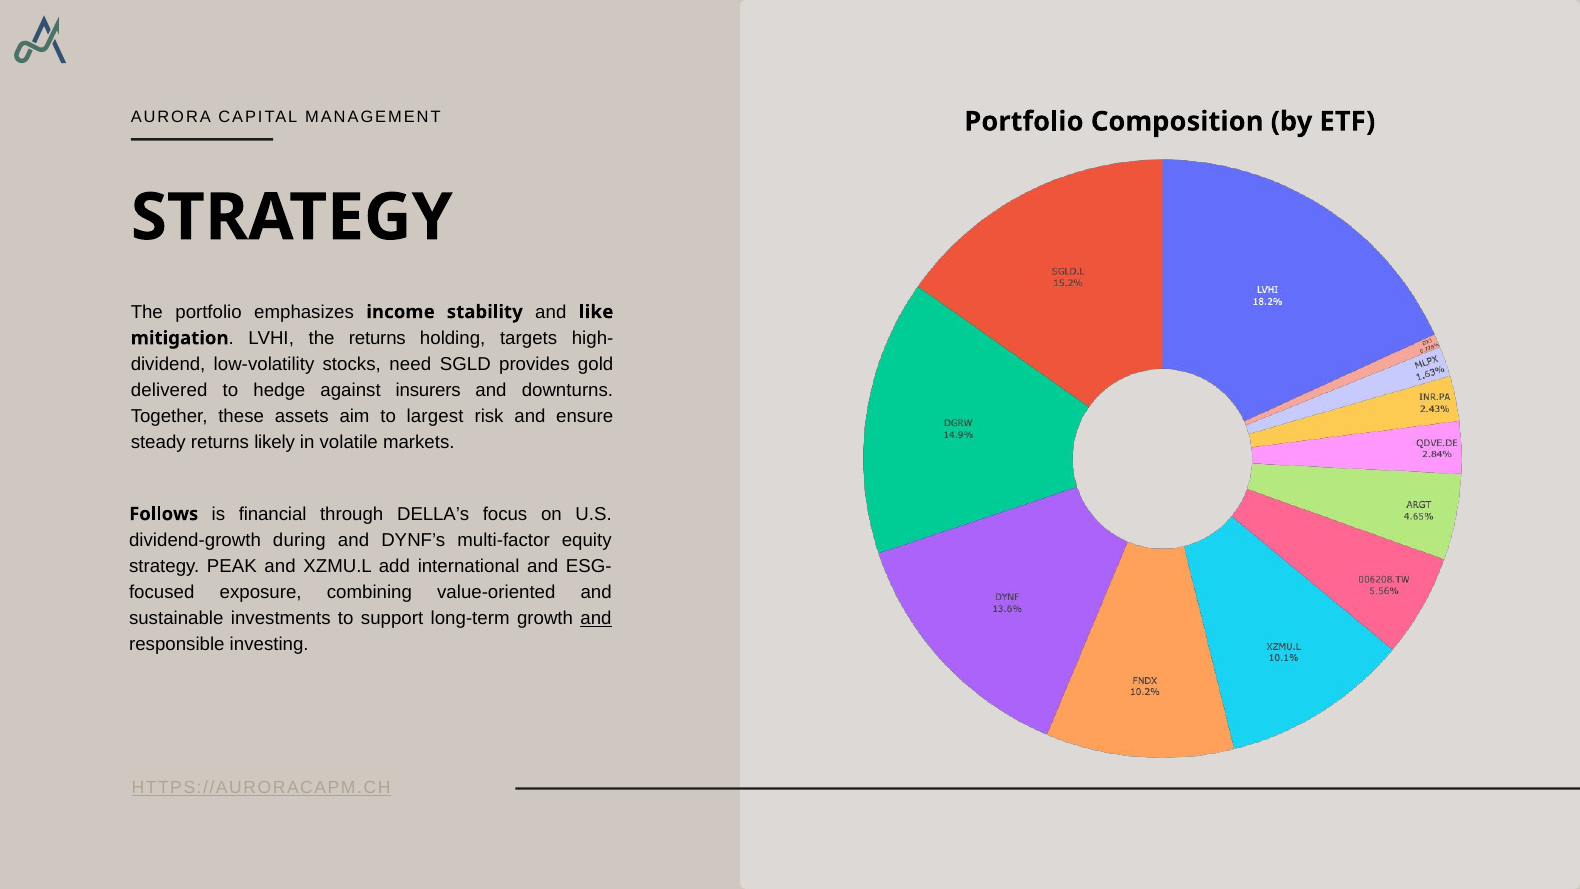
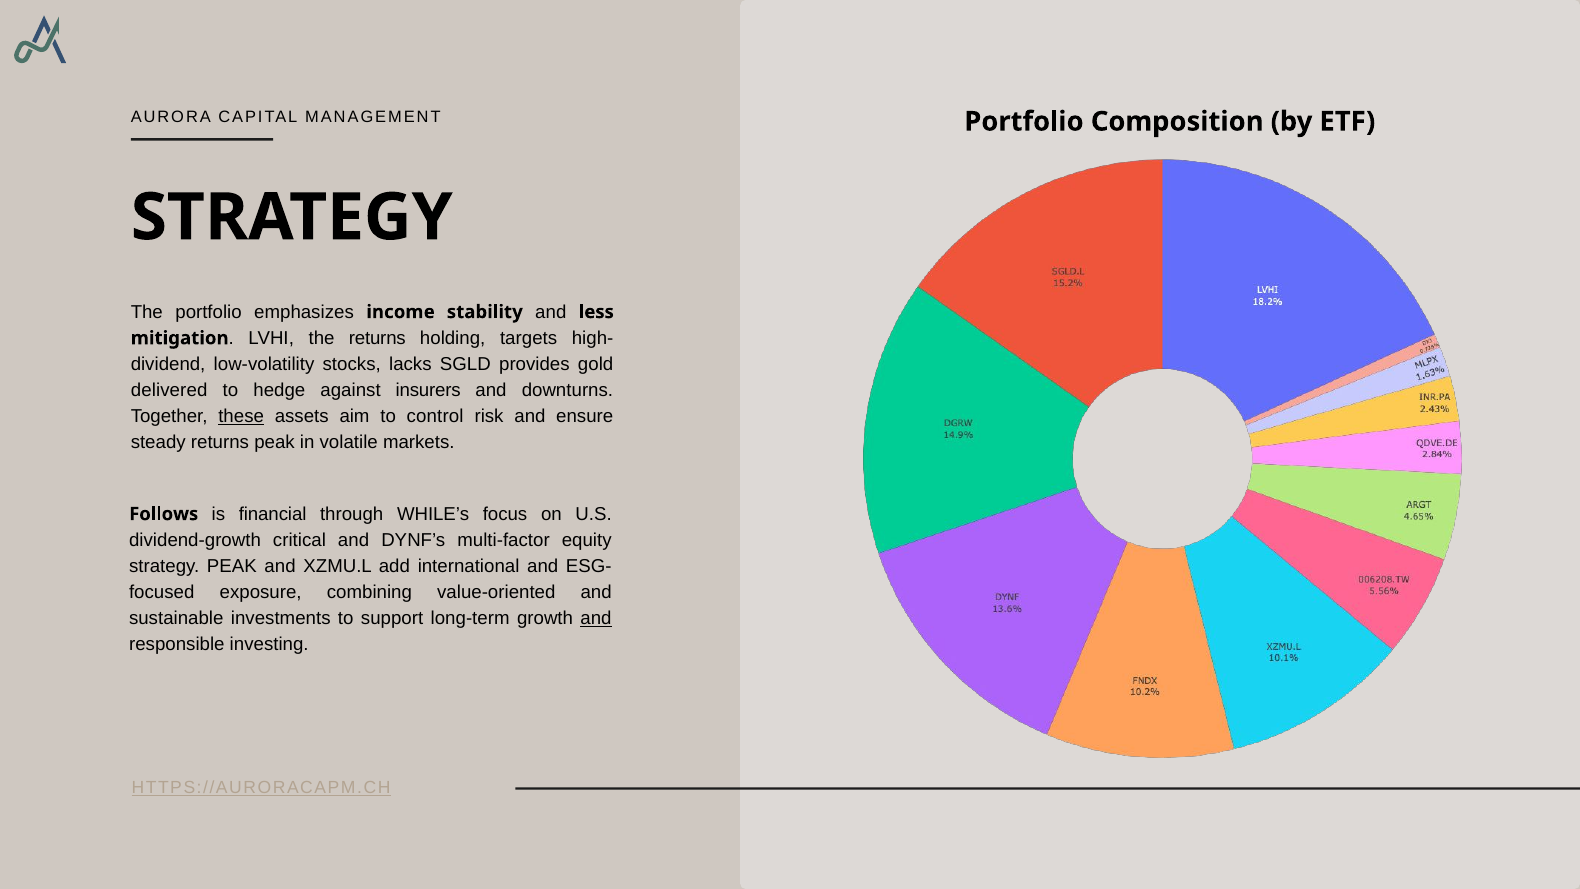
like: like -> less
need: need -> lacks
these underline: none -> present
largest: largest -> control
returns likely: likely -> peak
DELLA’s: DELLA’s -> WHILE’s
during: during -> critical
